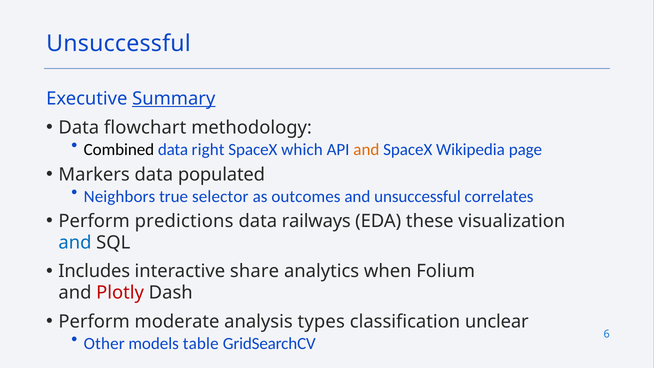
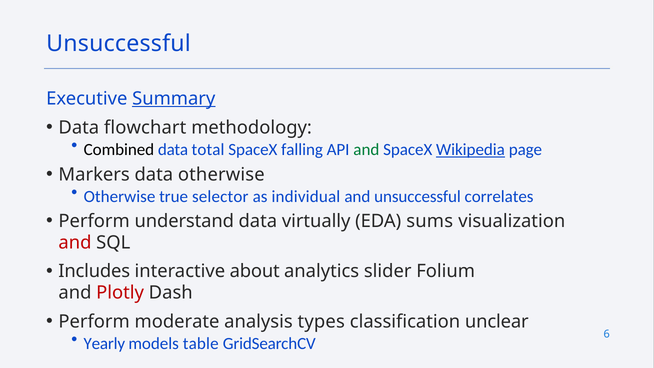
right: right -> total
which: which -> falling
and at (366, 150) colour: orange -> green
Wikipedia underline: none -> present
data populated: populated -> otherwise
Neighbors at (119, 197): Neighbors -> Otherwise
outcomes: outcomes -> individual
predictions: predictions -> understand
railways: railways -> virtually
these: these -> sums
and at (75, 242) colour: blue -> red
share: share -> about
when: when -> slider
Other: Other -> Yearly
